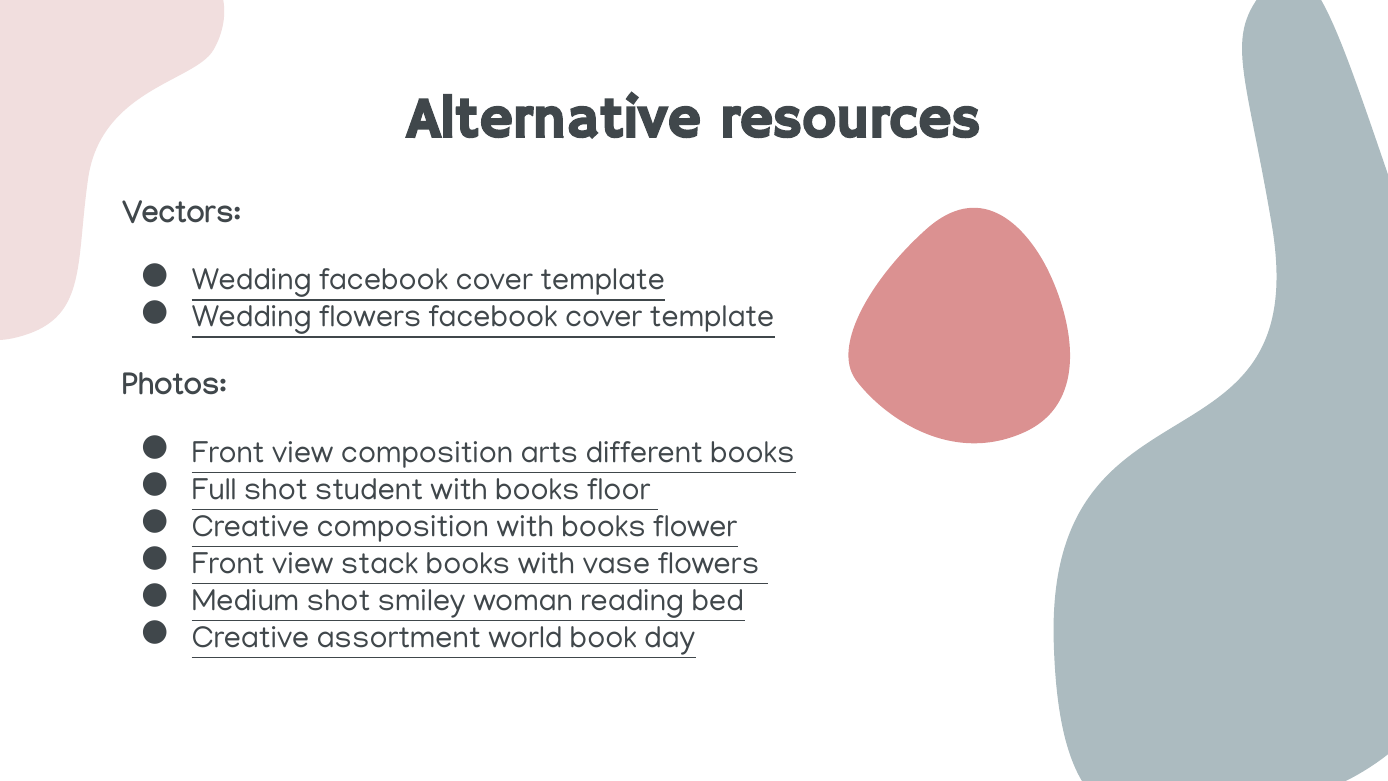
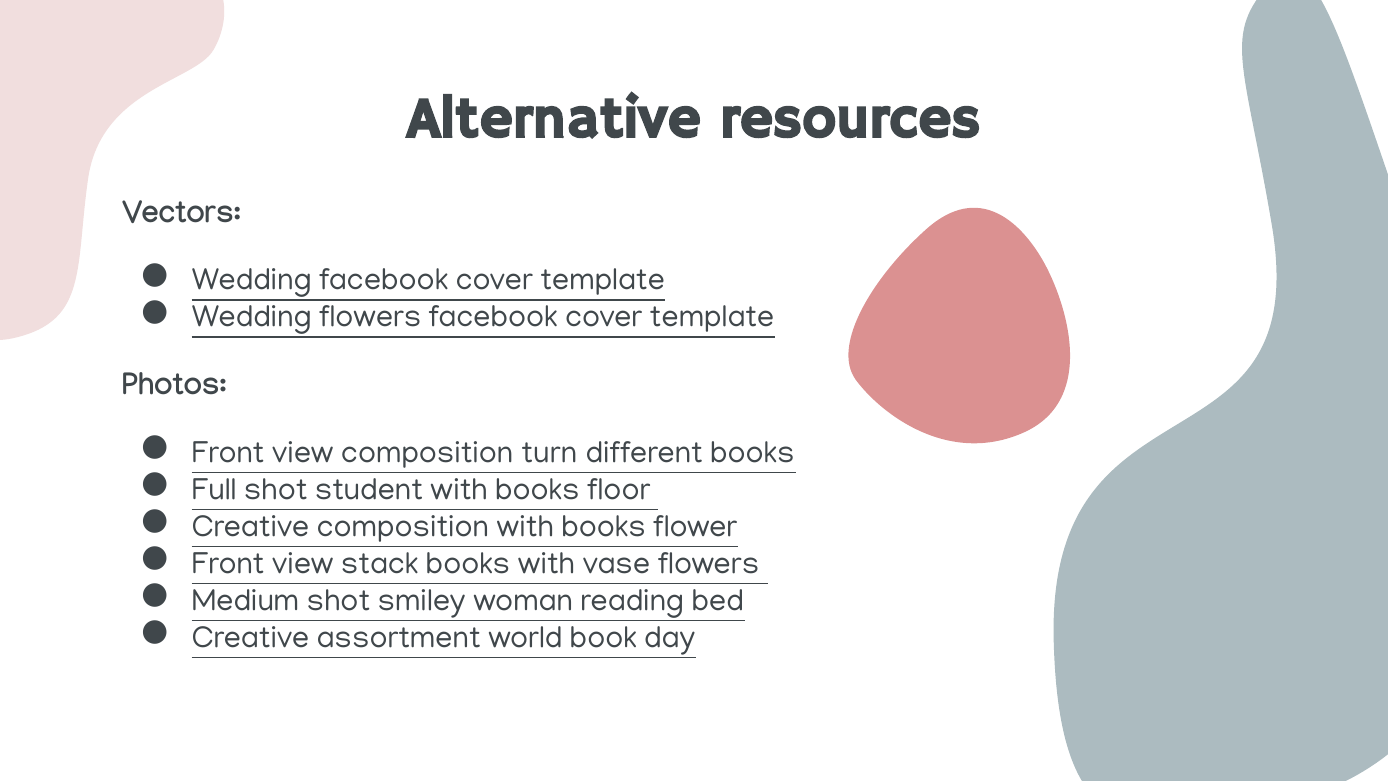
arts: arts -> turn
